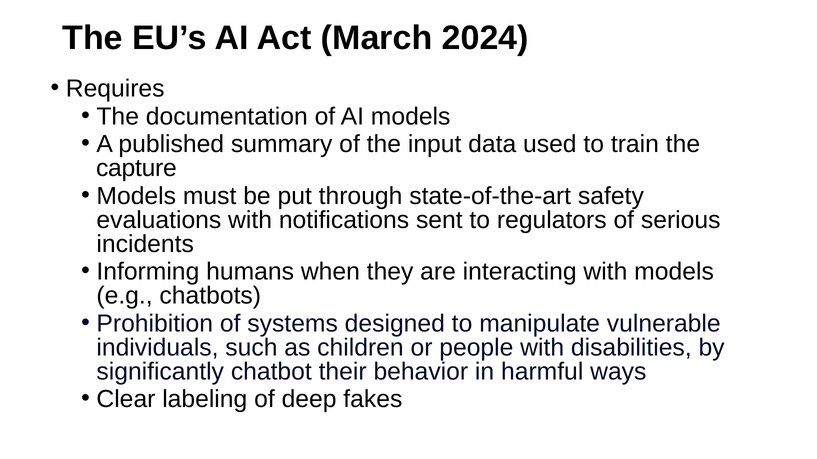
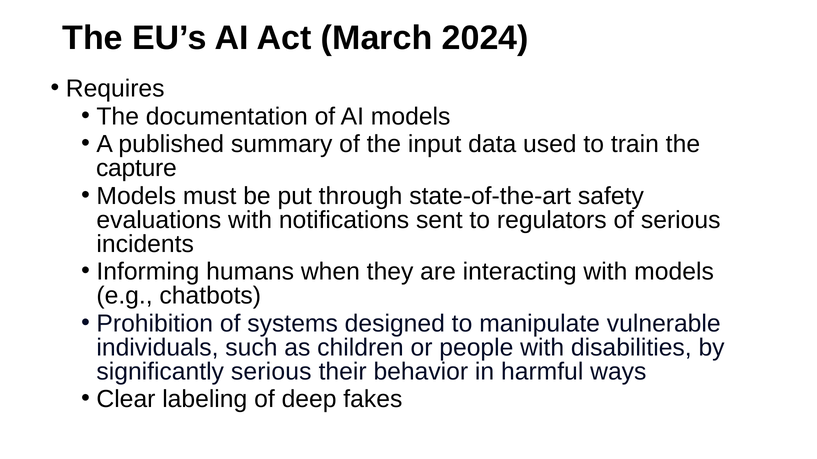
significantly chatbot: chatbot -> serious
